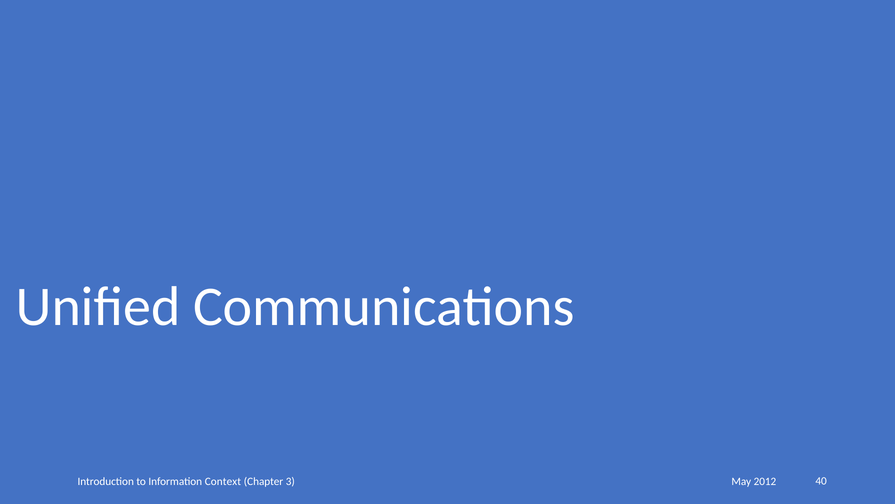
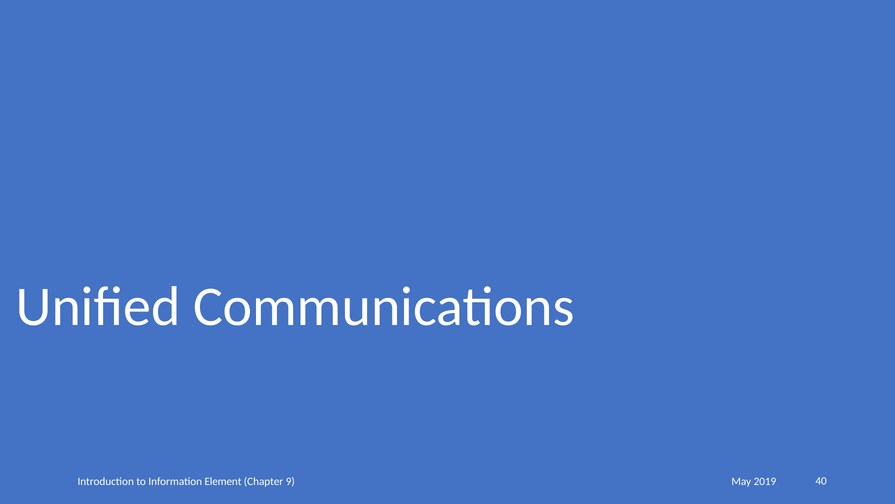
Context: Context -> Element
3: 3 -> 9
2012: 2012 -> 2019
